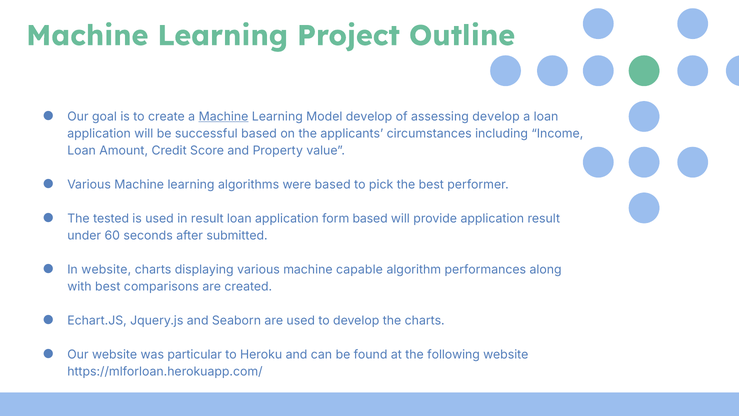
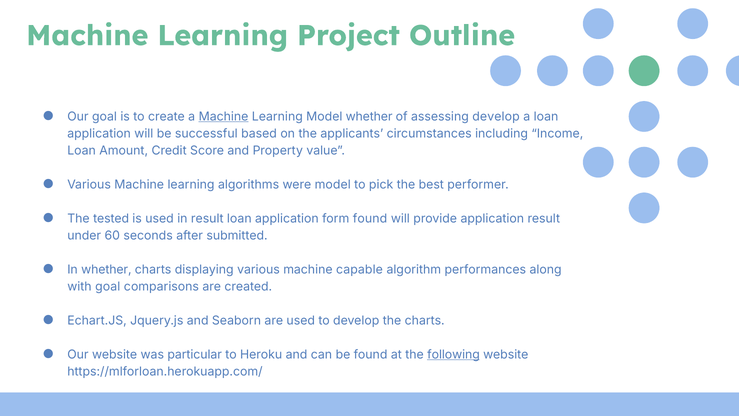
Model develop: develop -> whether
were based: based -> model
form based: based -> found
In website: website -> whether
with best: best -> goal
following underline: none -> present
